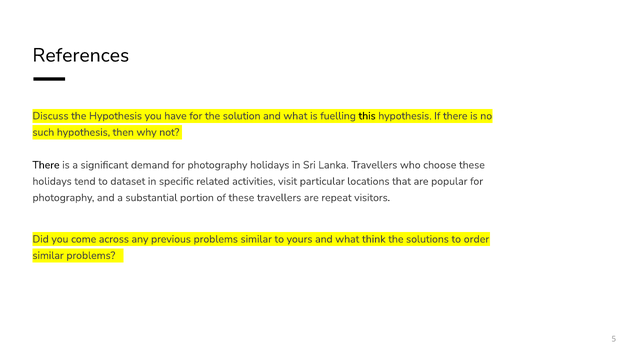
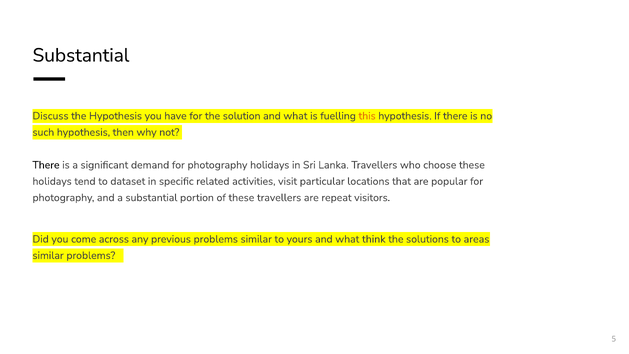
References at (81, 55): References -> Substantial
this colour: black -> orange
order: order -> areas
